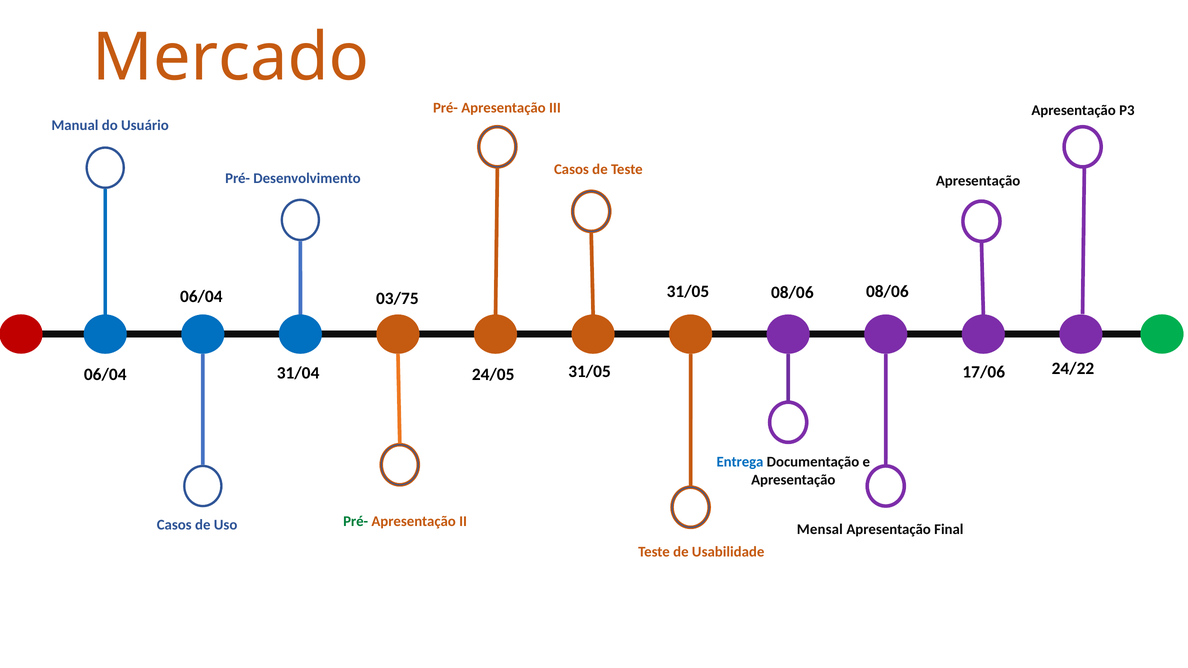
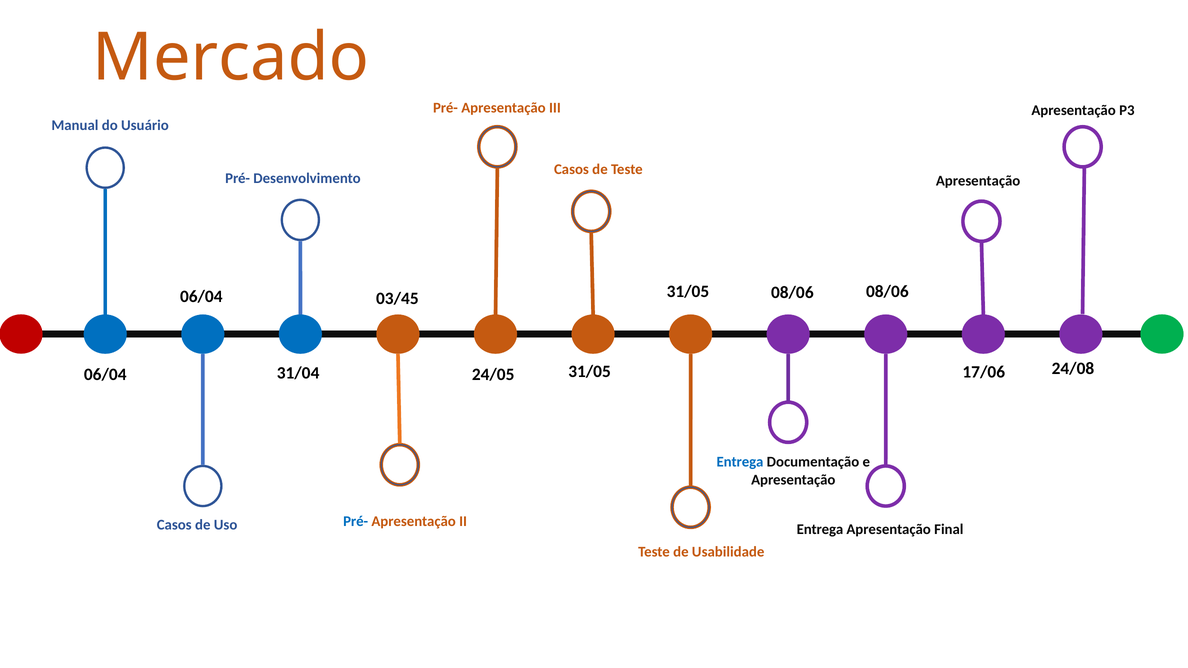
03/75: 03/75 -> 03/45
24/22: 24/22 -> 24/08
Pré- at (356, 522) colour: green -> blue
Mensal at (820, 530): Mensal -> Entrega
